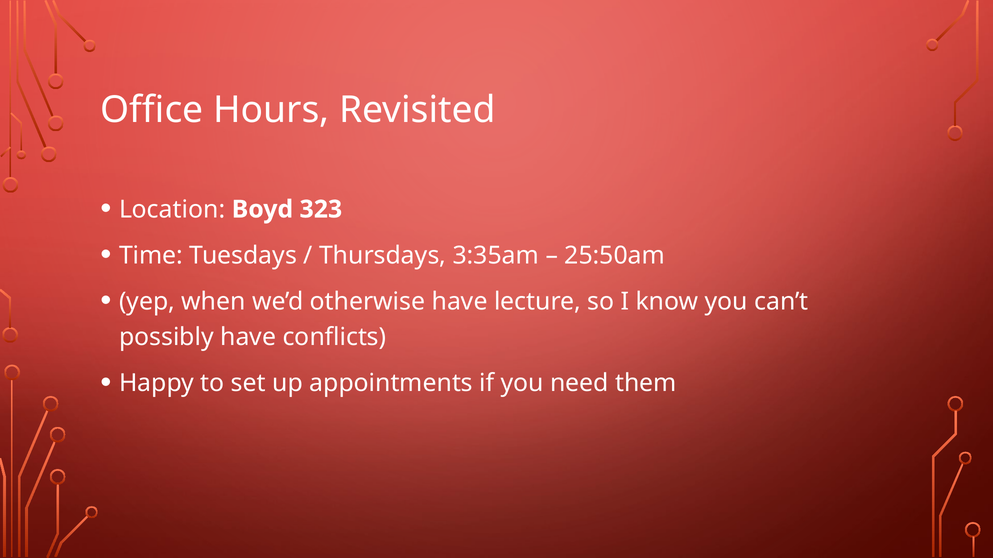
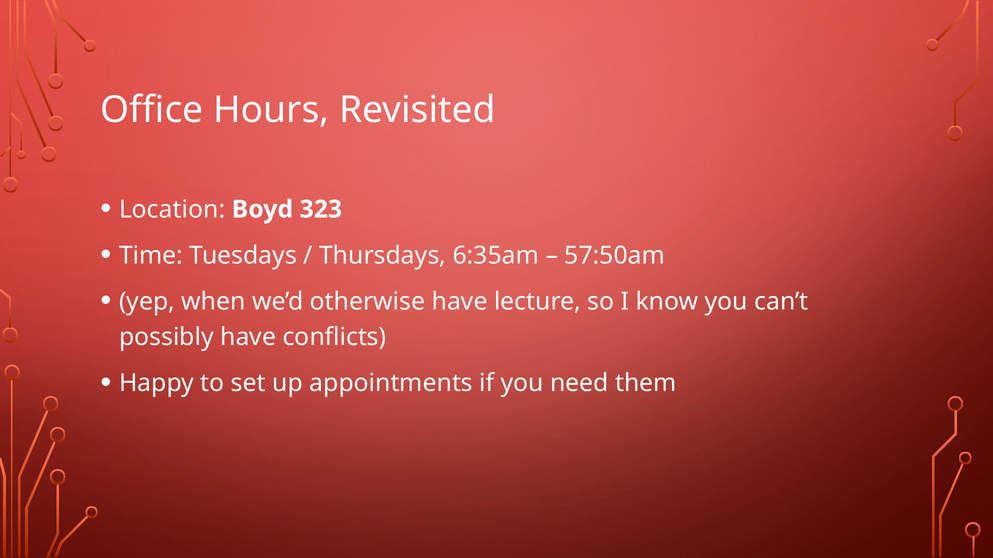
3:35am: 3:35am -> 6:35am
25:50am: 25:50am -> 57:50am
